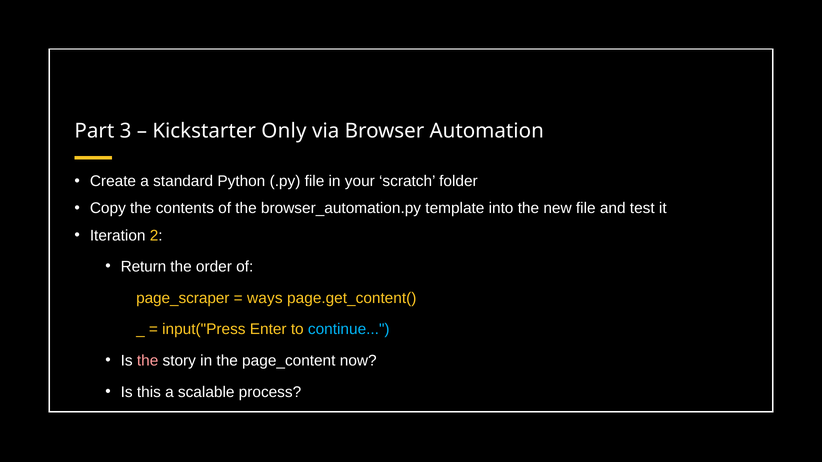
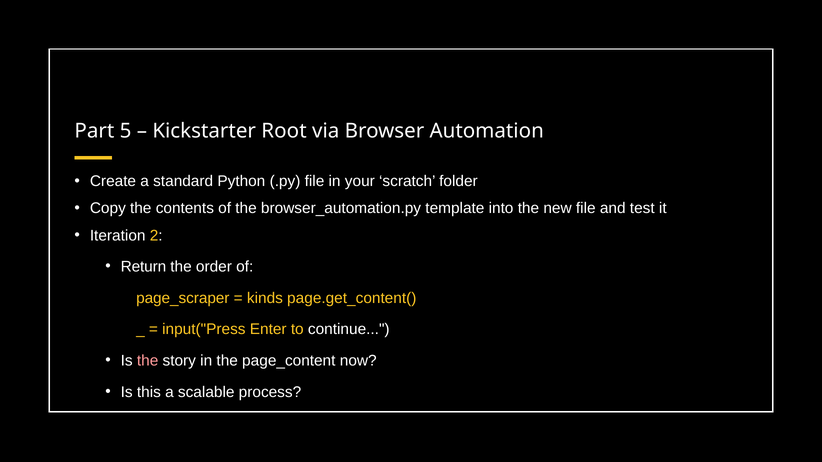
3: 3 -> 5
Only: Only -> Root
ways: ways -> kinds
continue colour: light blue -> white
